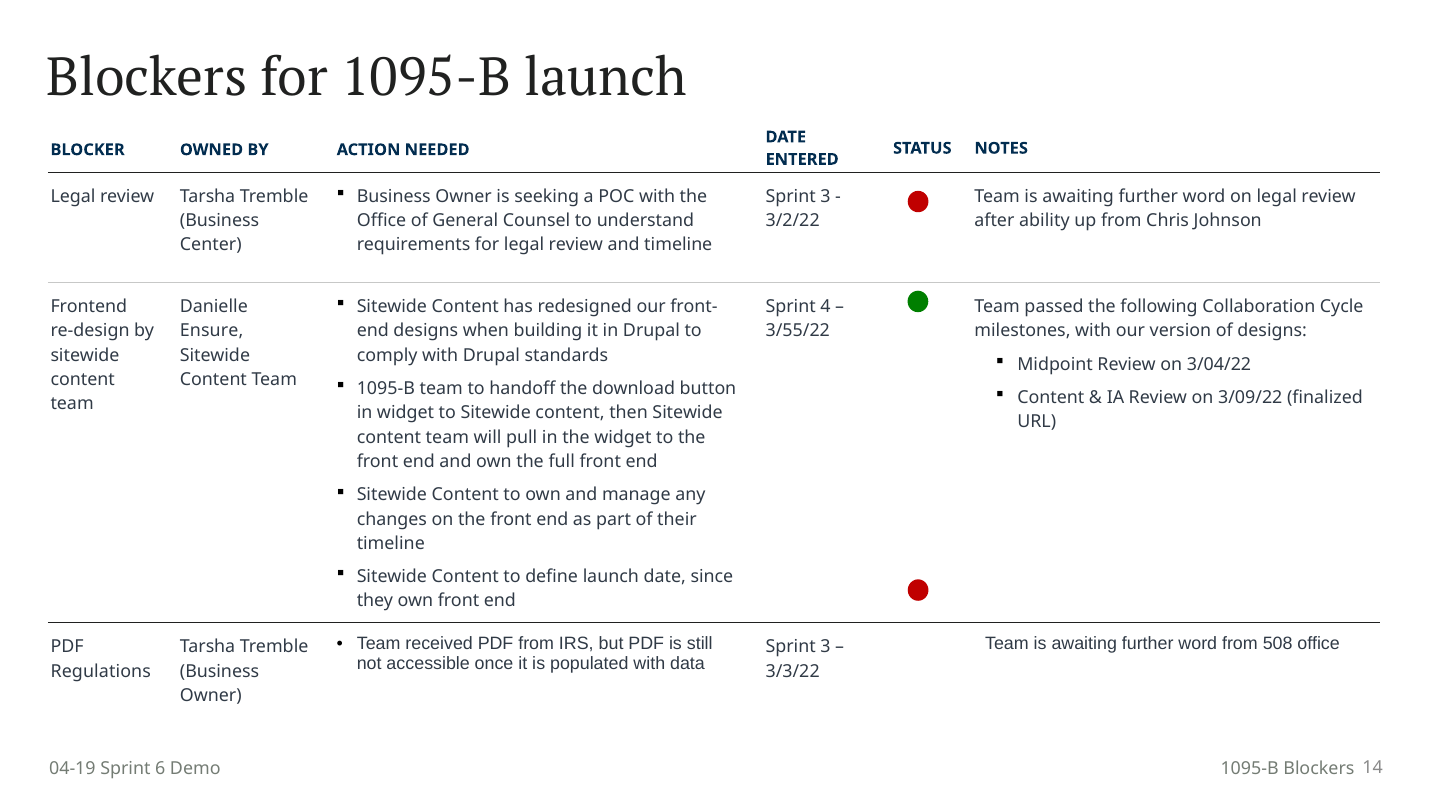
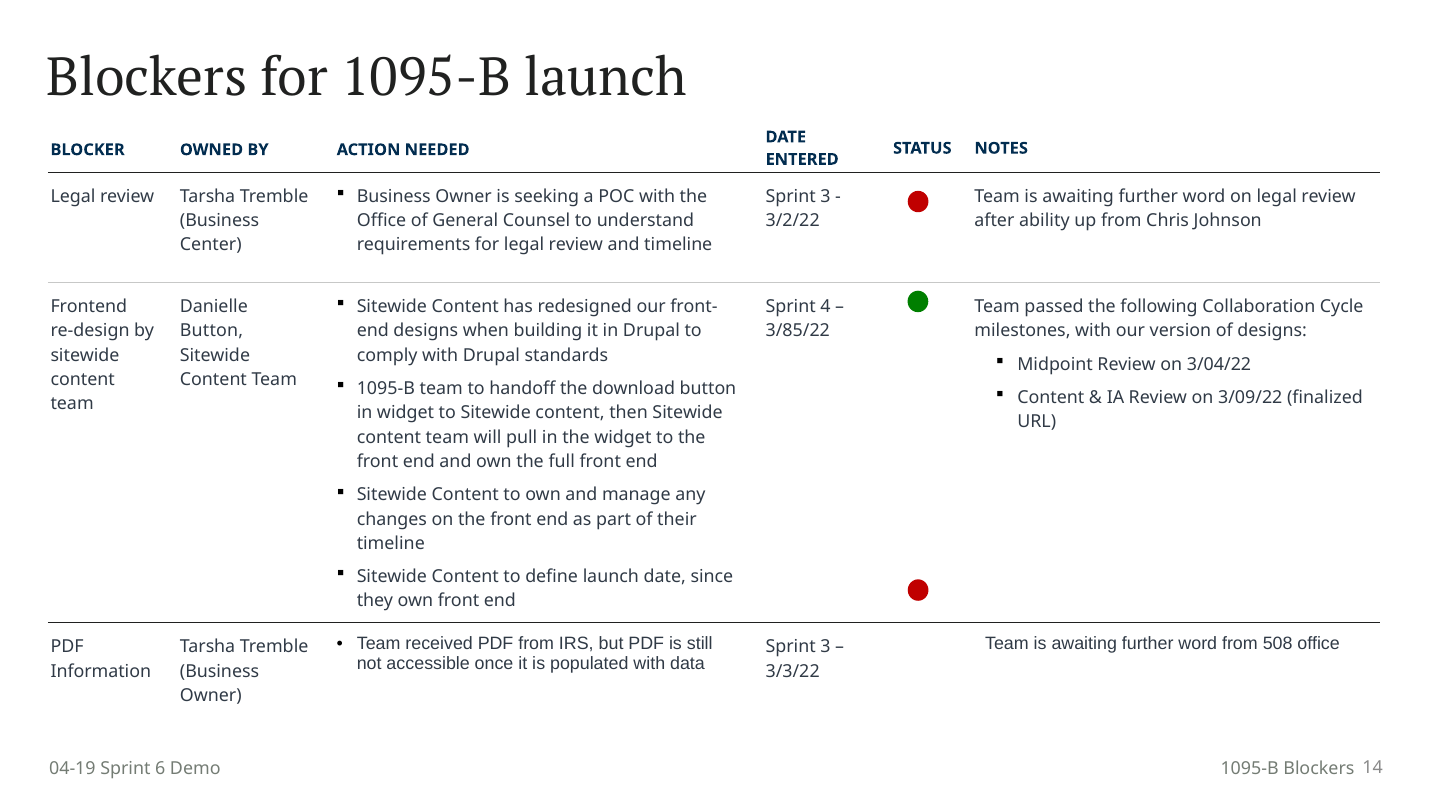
Ensure at (212, 331): Ensure -> Button
3/55/22: 3/55/22 -> 3/85/22
Regulations: Regulations -> Information
